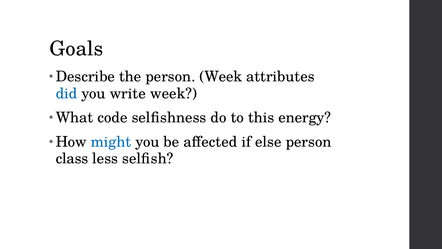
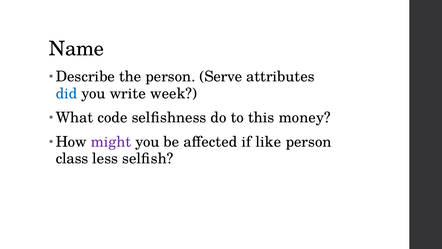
Goals: Goals -> Name
person Week: Week -> Serve
energy: energy -> money
might colour: blue -> purple
else: else -> like
